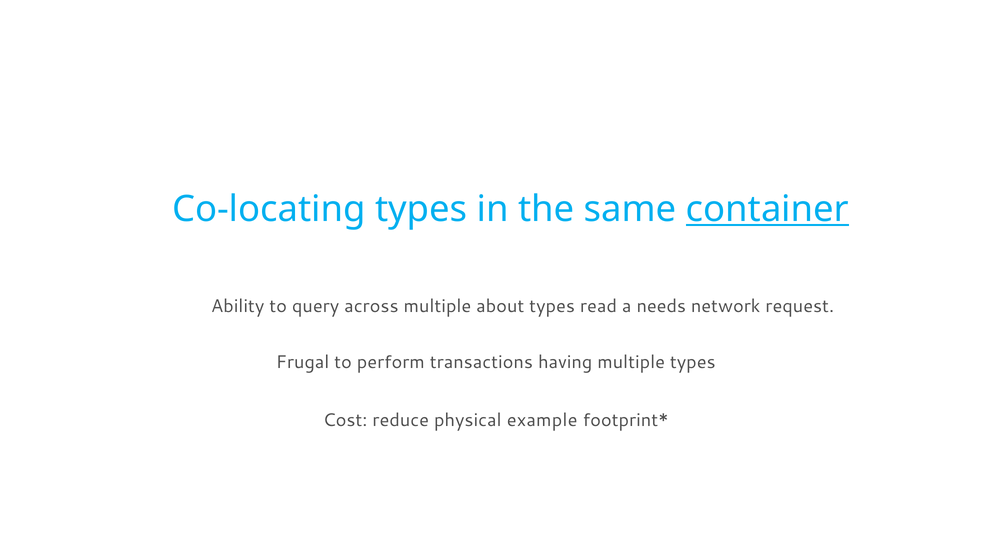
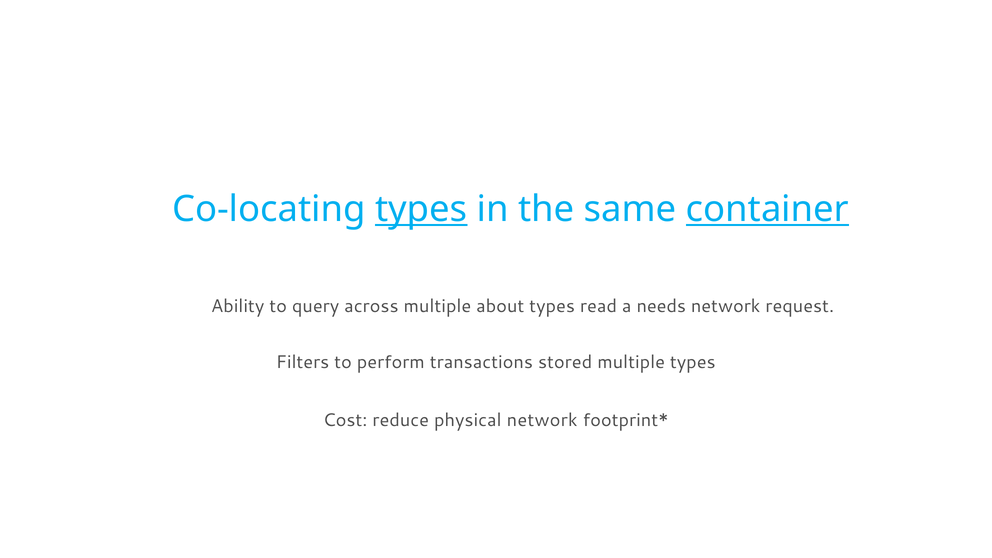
types at (421, 209) underline: none -> present
Frugal: Frugal -> Filters
having: having -> stored
physical example: example -> network
